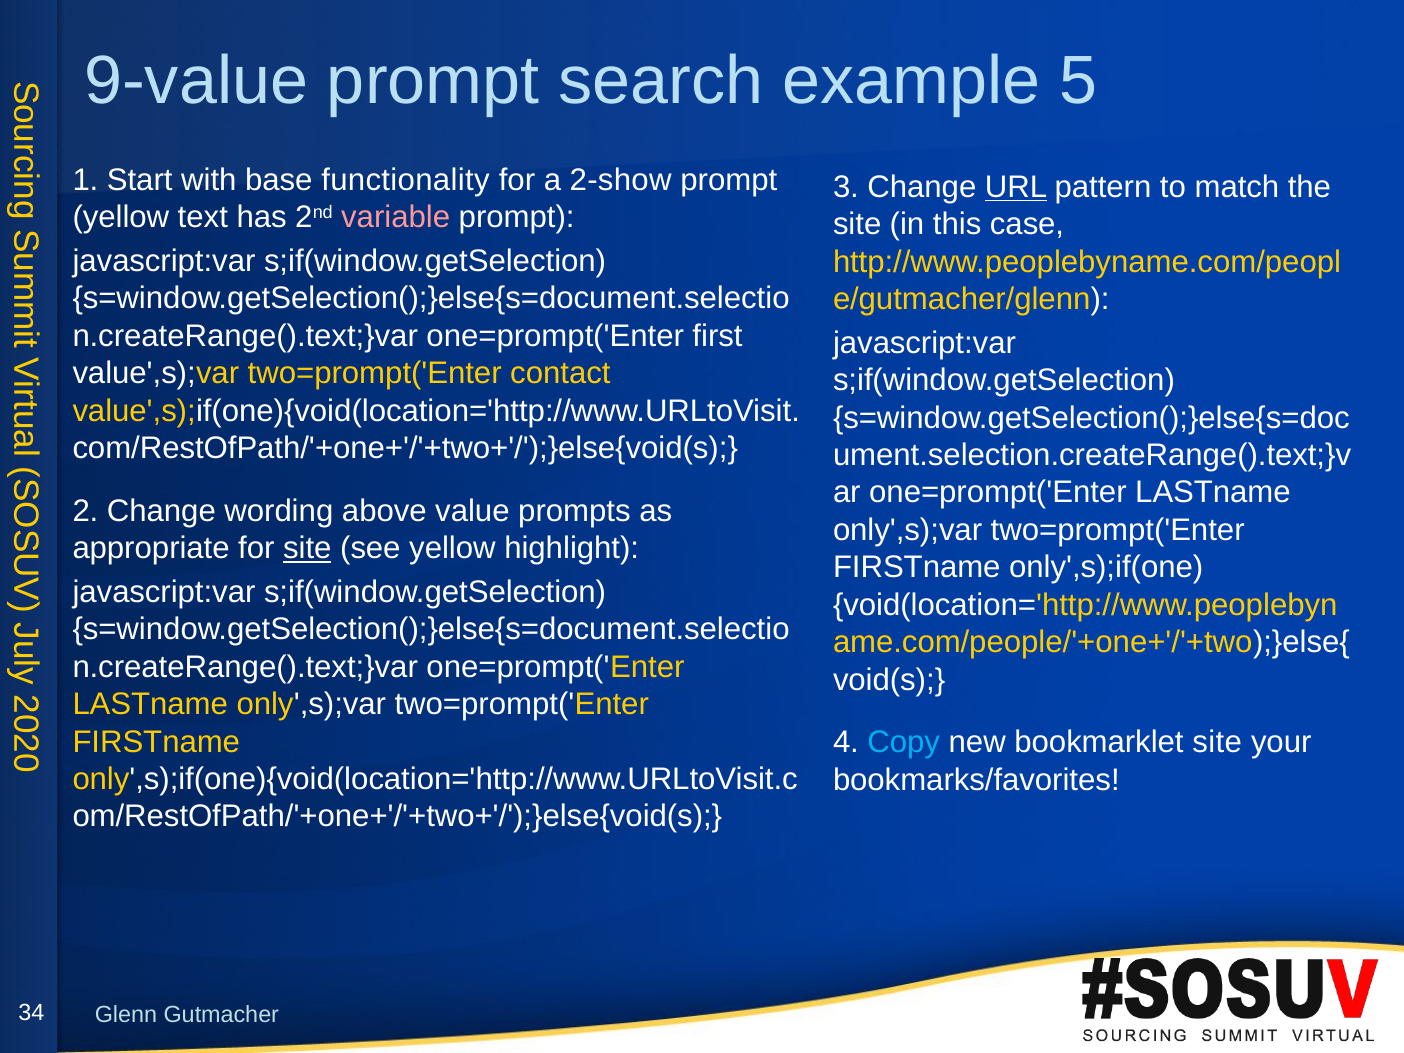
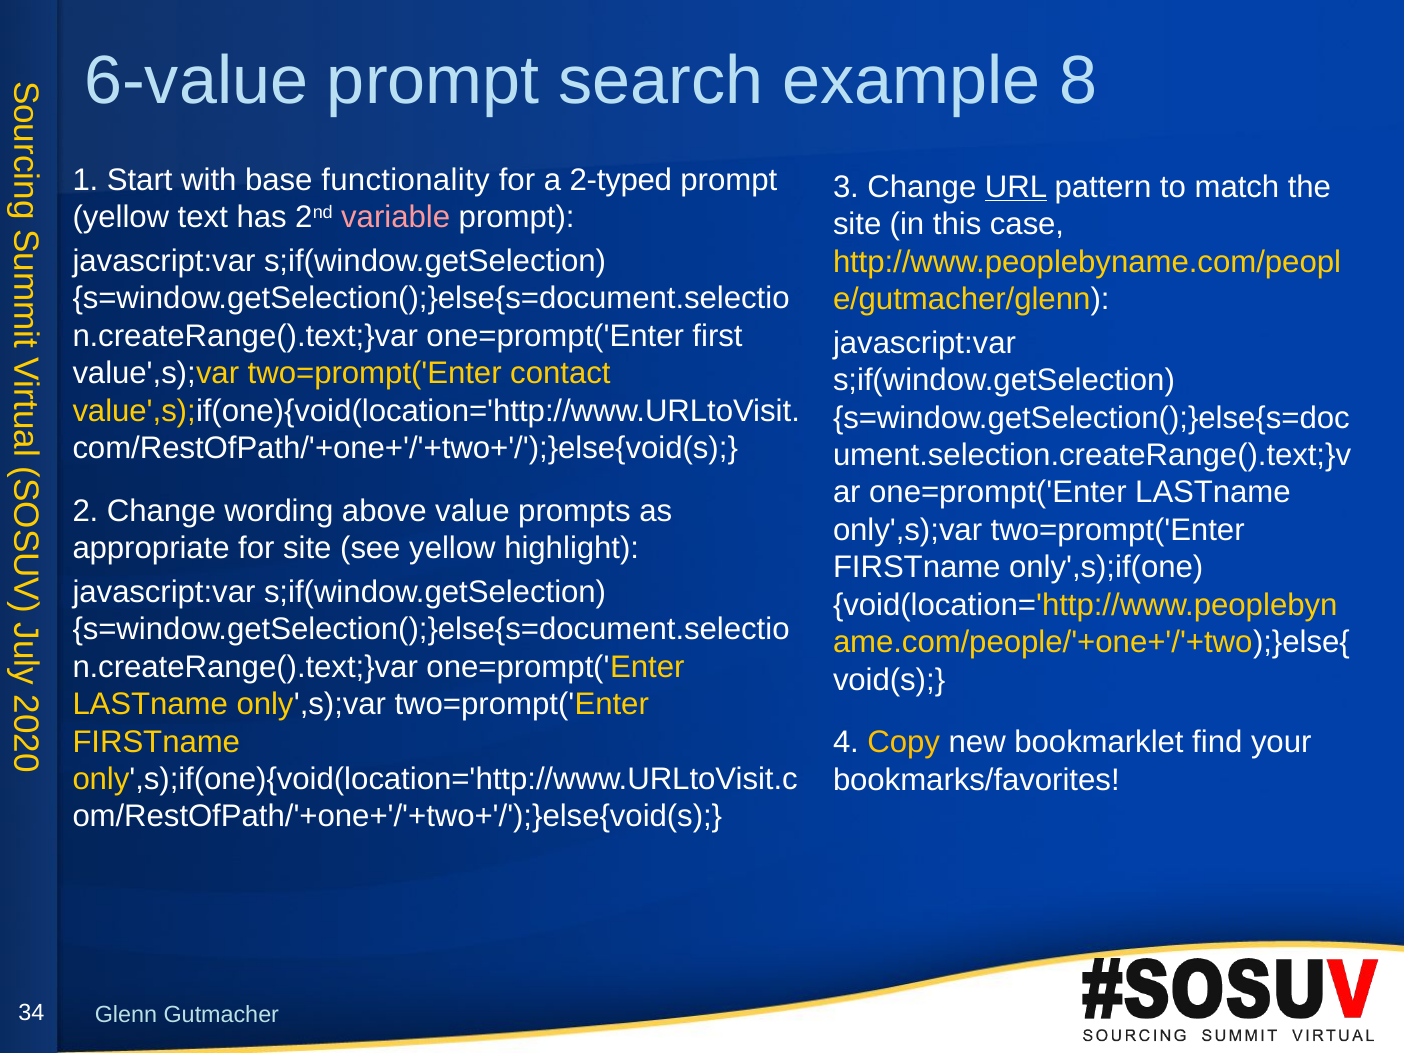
9-value: 9-value -> 6-value
5: 5 -> 8
2-show: 2-show -> 2-typed
site at (307, 548) underline: present -> none
Copy colour: light blue -> yellow
bookmarklet site: site -> find
